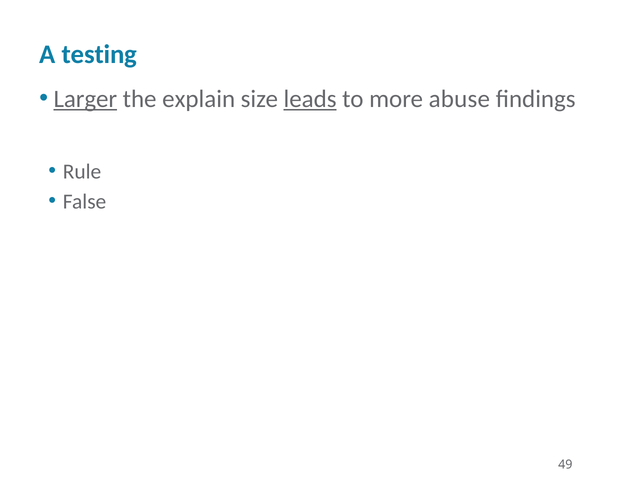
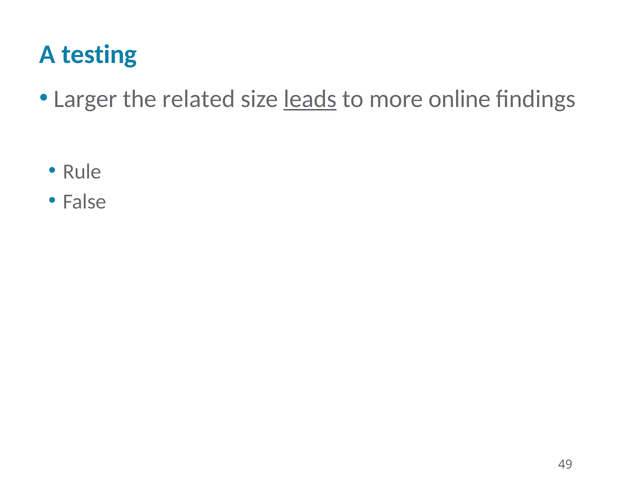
Larger underline: present -> none
explain: explain -> related
abuse: abuse -> online
